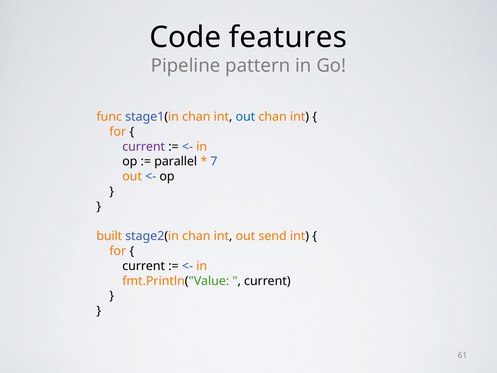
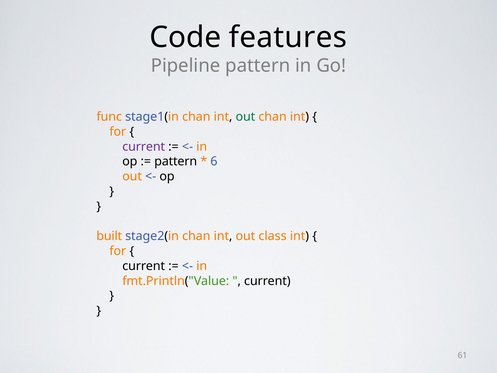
out at (245, 117) colour: blue -> green
parallel at (176, 161): parallel -> pattern
7: 7 -> 6
send: send -> class
